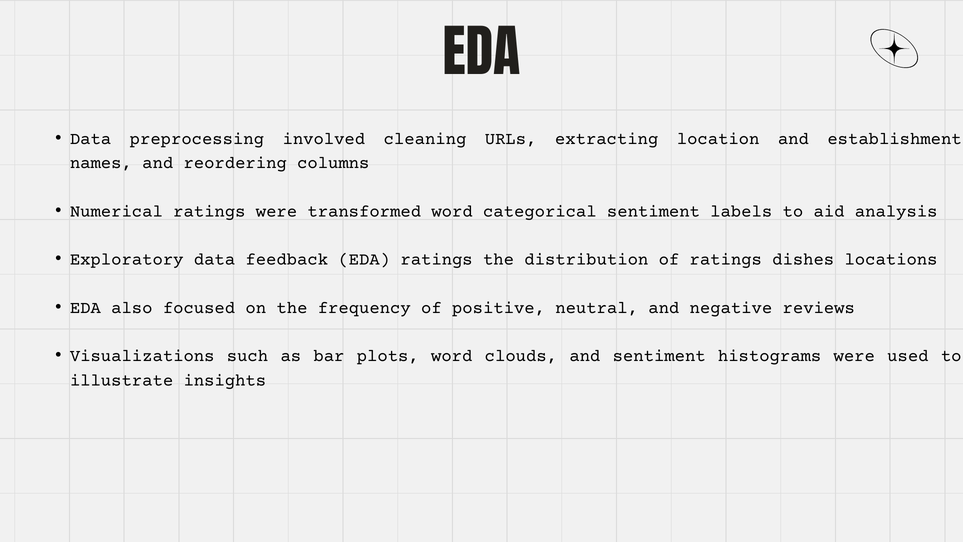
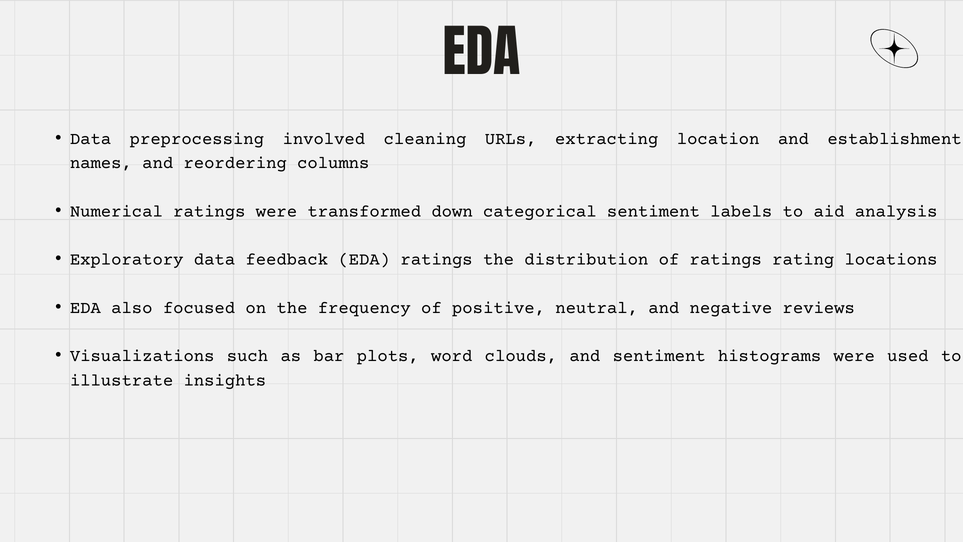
transformed word: word -> down
dishes: dishes -> rating
